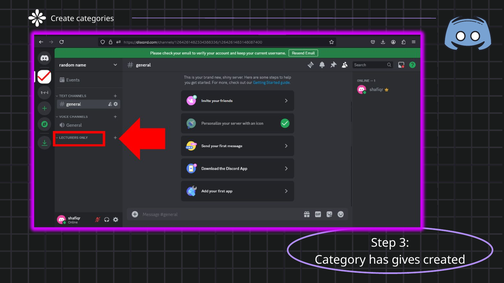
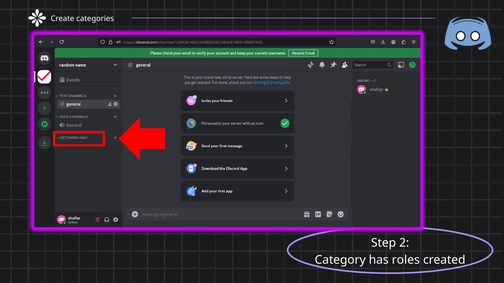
3: 3 -> 2
gives: gives -> roles
